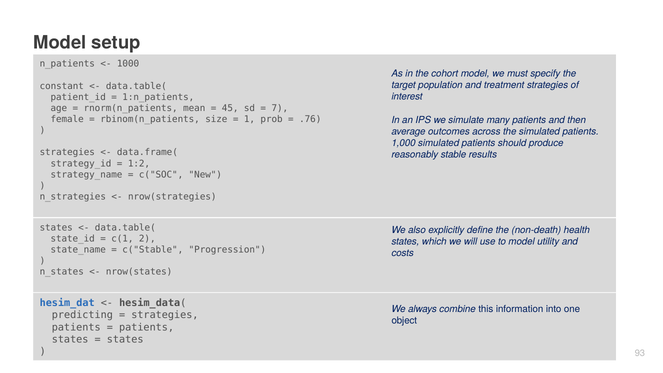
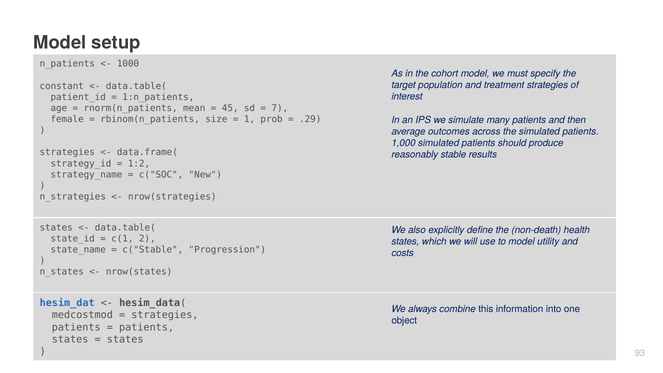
.76: .76 -> .29
predicting: predicting -> medcostmod
